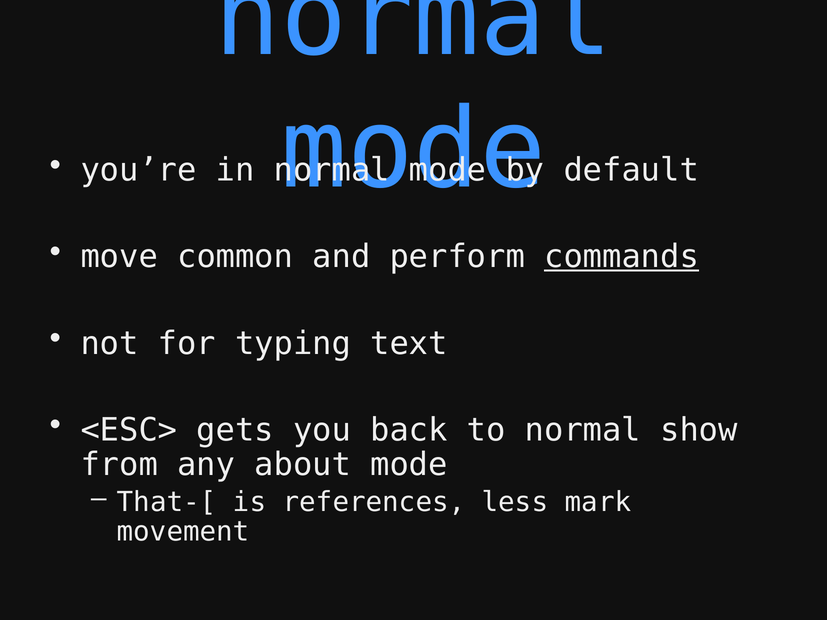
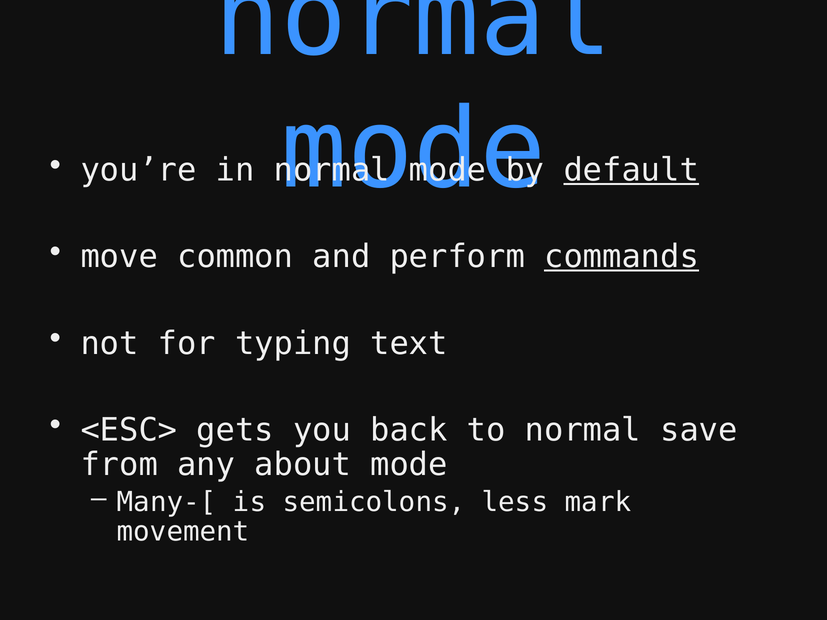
default underline: none -> present
show: show -> save
That-[: That-[ -> Many-[
references: references -> semicolons
